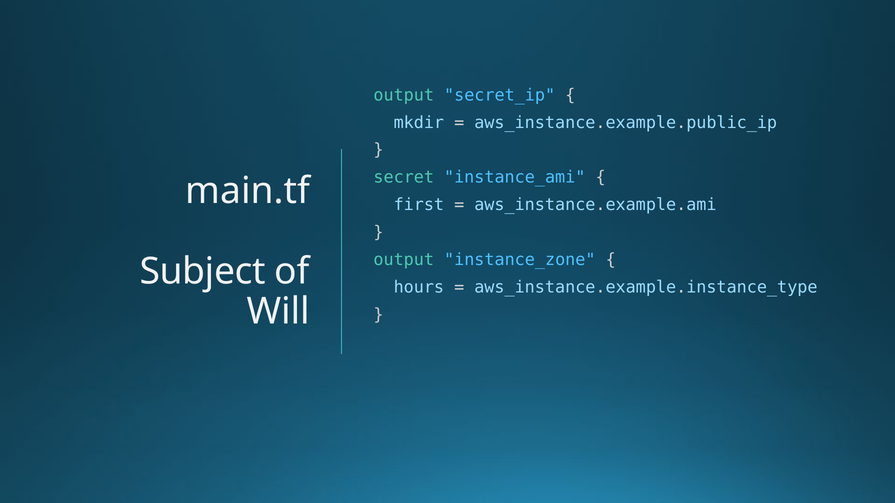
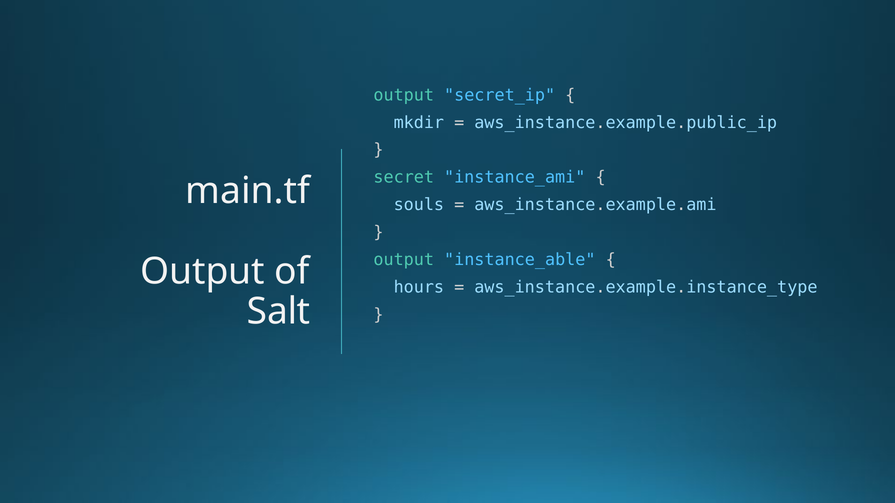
first: first -> souls
instance_zone: instance_zone -> instance_able
Subject at (203, 272): Subject -> Output
Will: Will -> Salt
